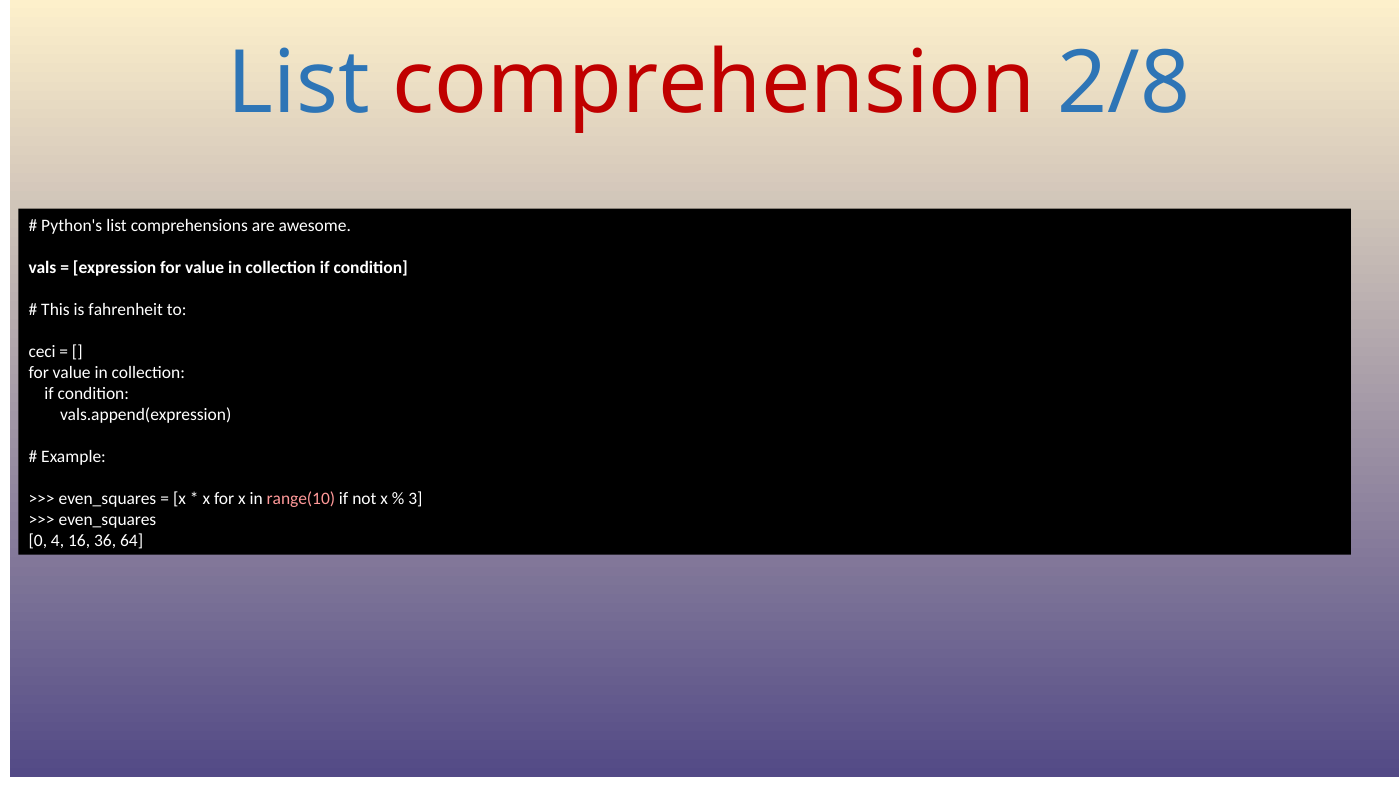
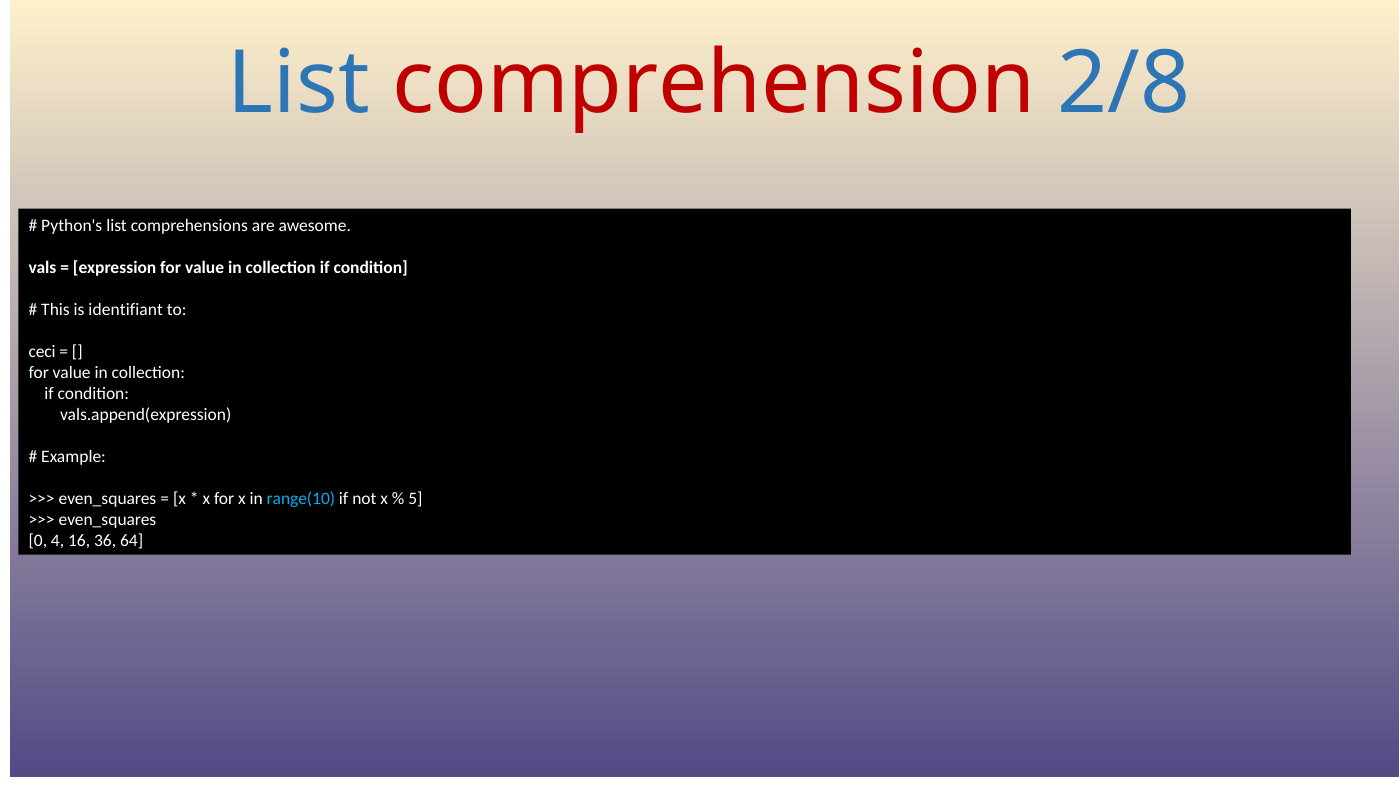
fahrenheit: fahrenheit -> identifiant
range(10 colour: pink -> light blue
3: 3 -> 5
